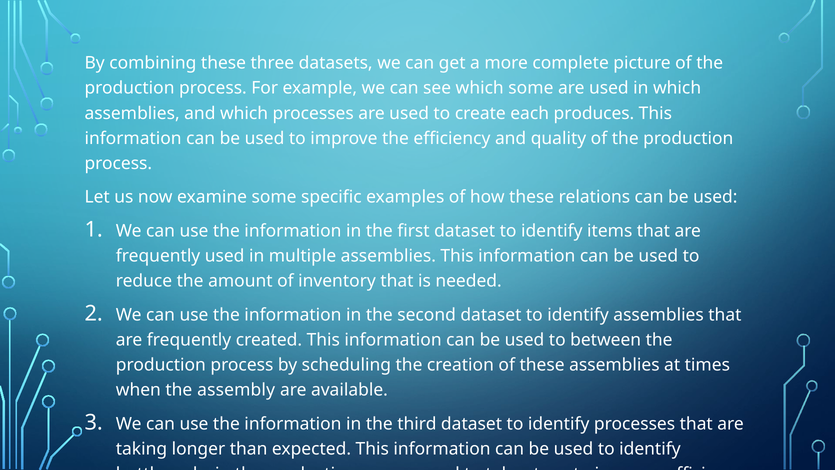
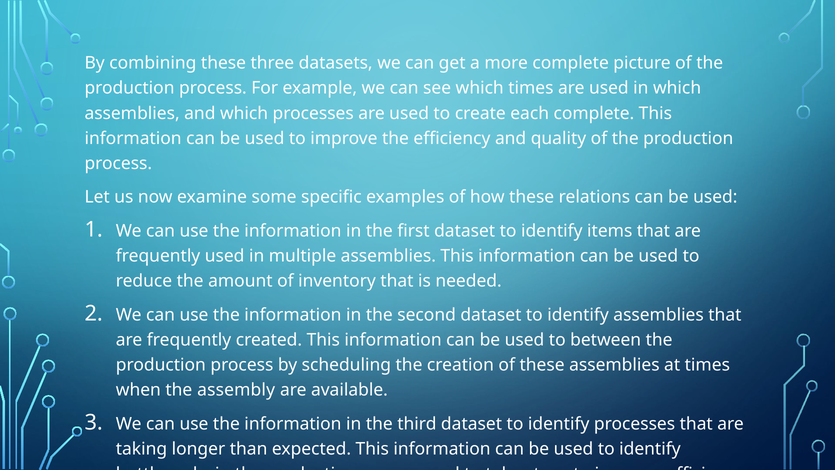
which some: some -> times
each produces: produces -> complete
